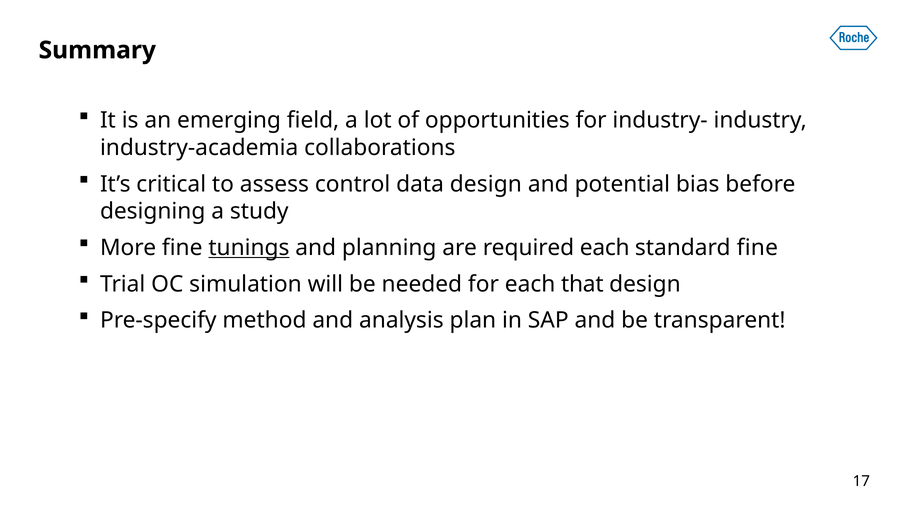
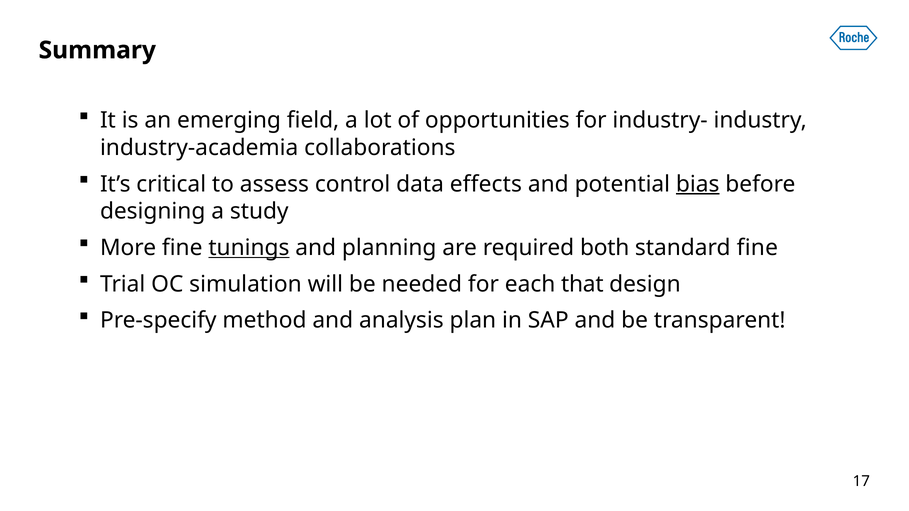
data design: design -> effects
bias underline: none -> present
required each: each -> both
